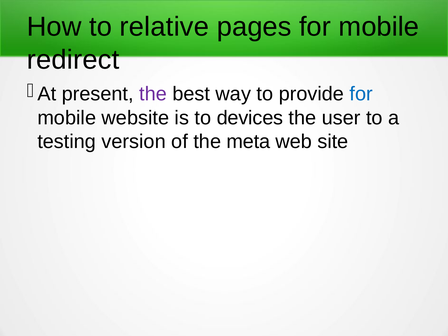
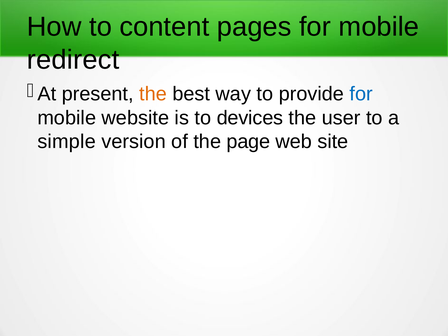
relative: relative -> content
the at (153, 94) colour: purple -> orange
testing: testing -> simple
meta: meta -> page
